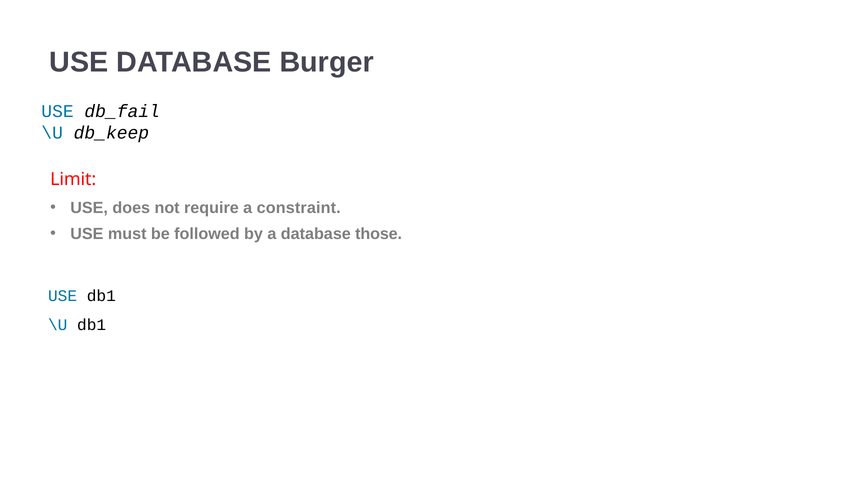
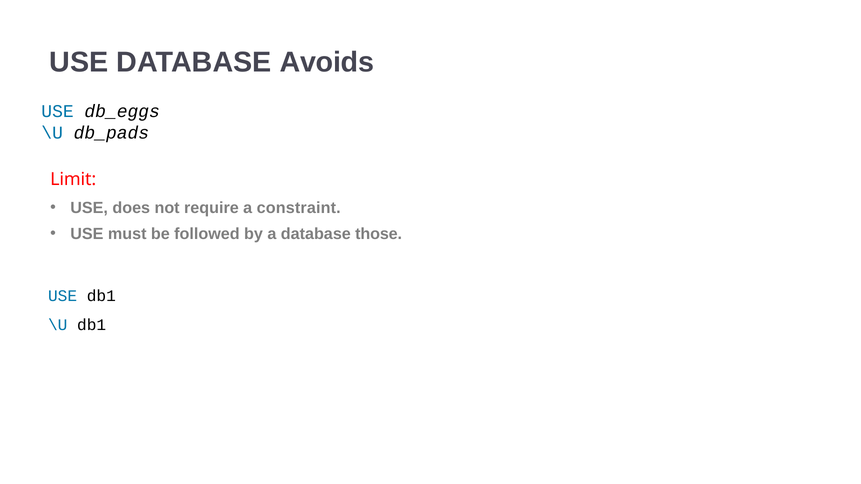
Burger: Burger -> Avoids
db_fail: db_fail -> db_eggs
db_keep: db_keep -> db_pads
